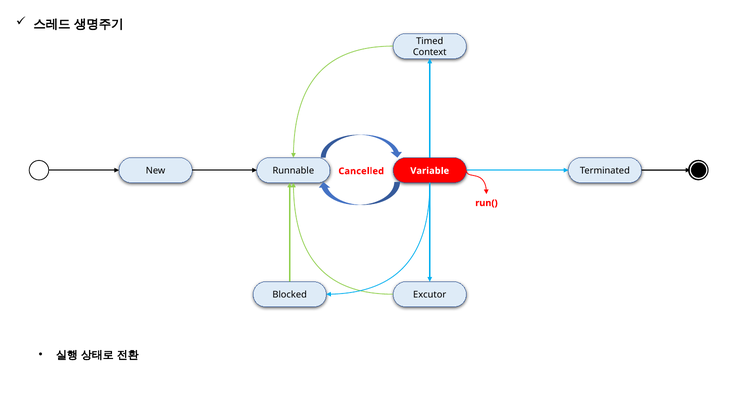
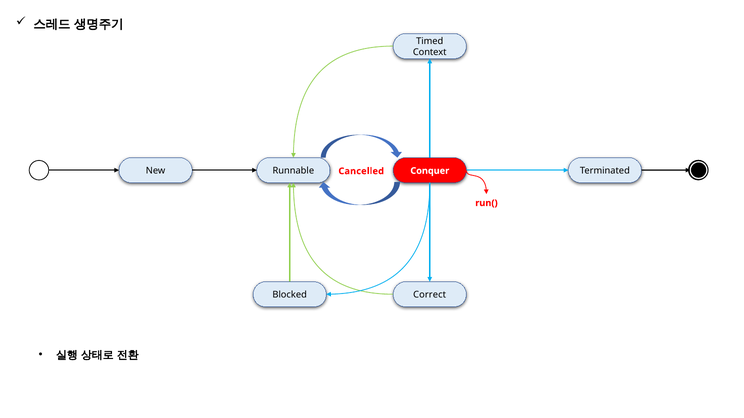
Variable: Variable -> Conquer
Excutor: Excutor -> Correct
